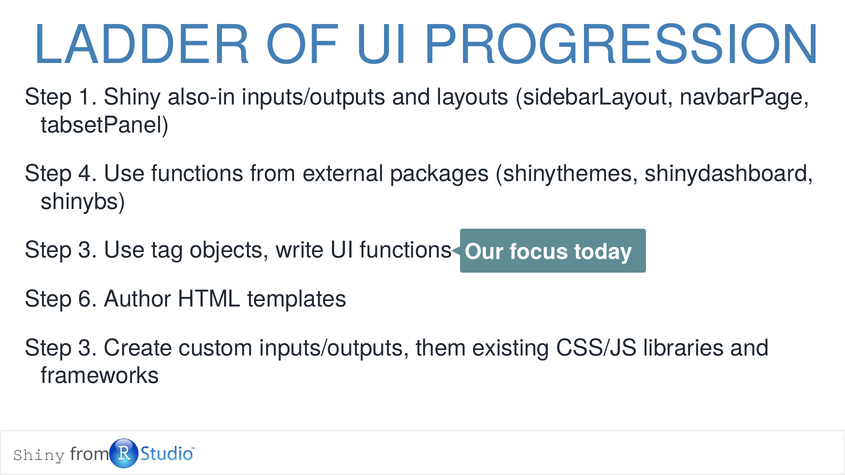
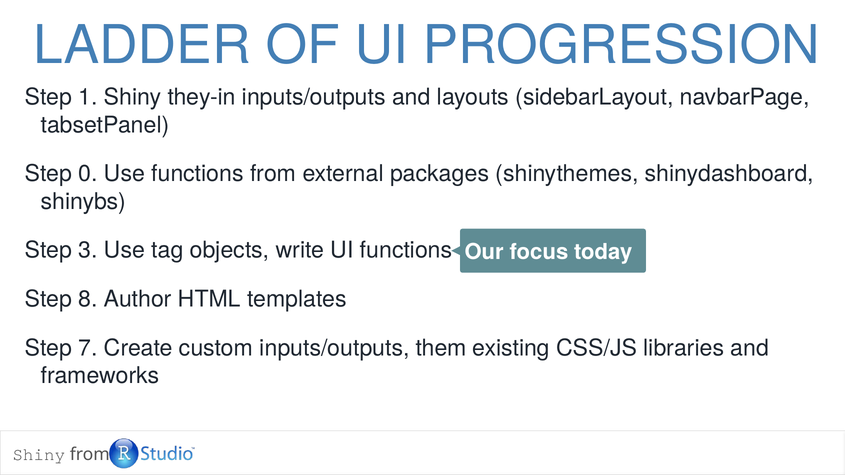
also-in: also-in -> they-in
4: 4 -> 0
6: 6 -> 8
3 at (88, 348): 3 -> 7
